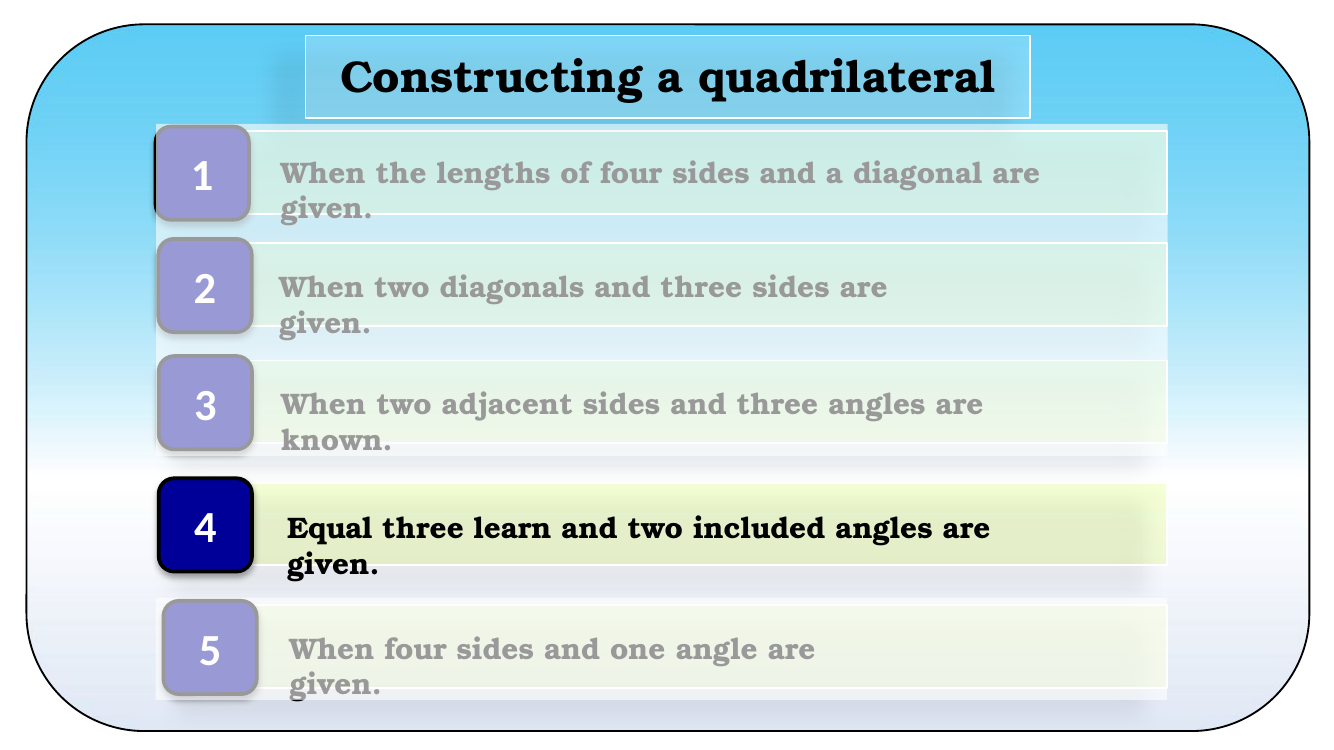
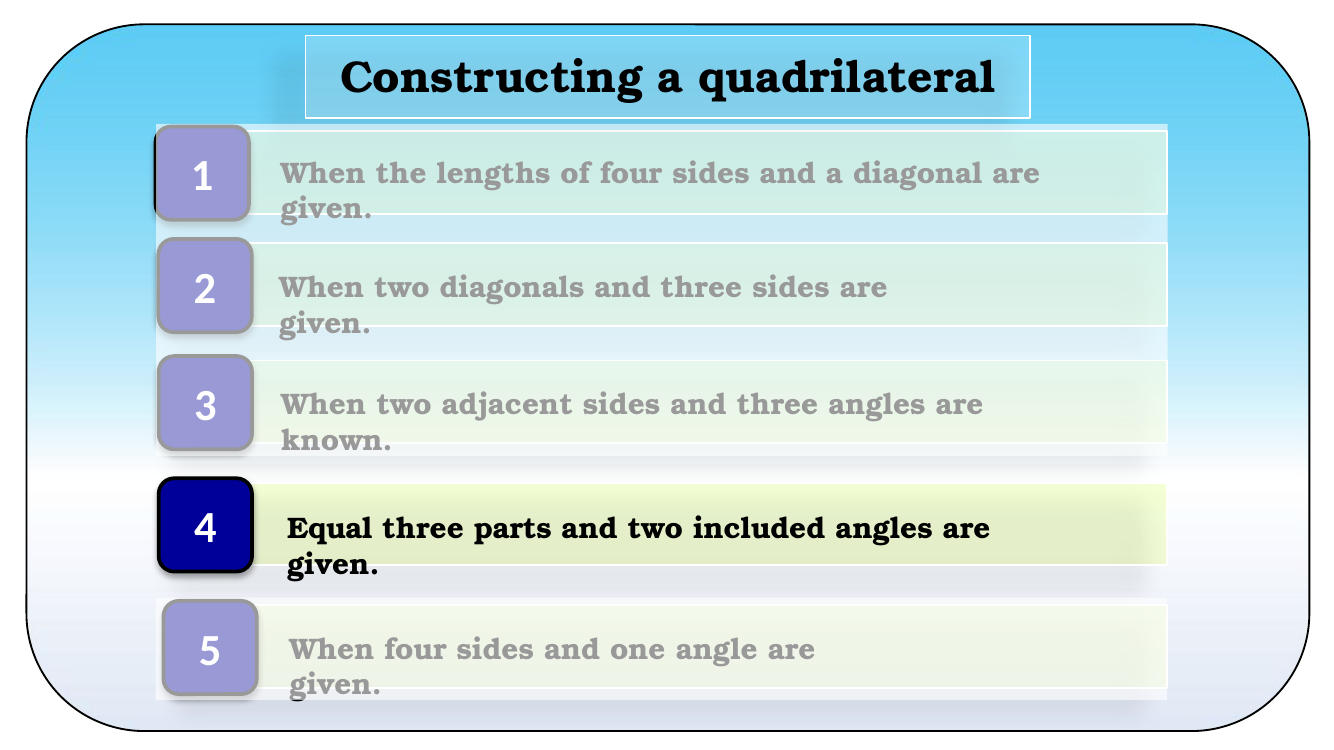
learn: learn -> parts
